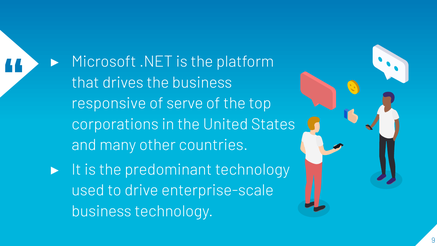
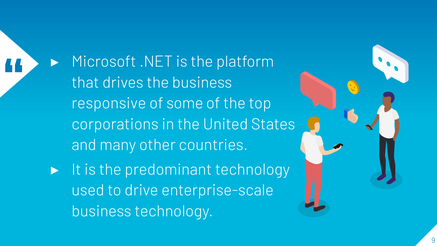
serve: serve -> some
